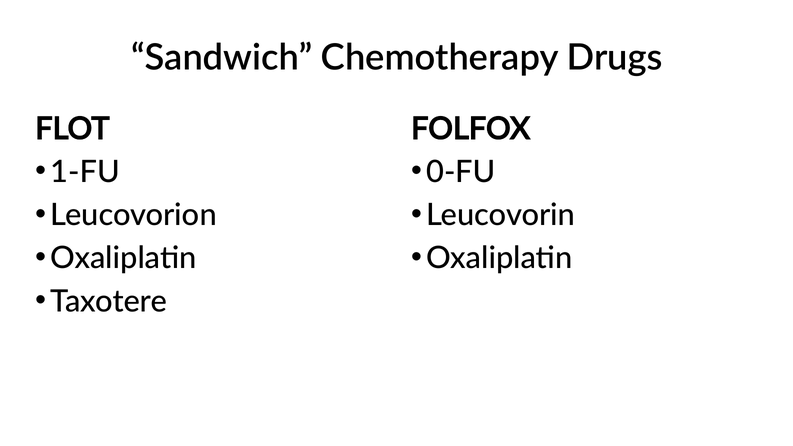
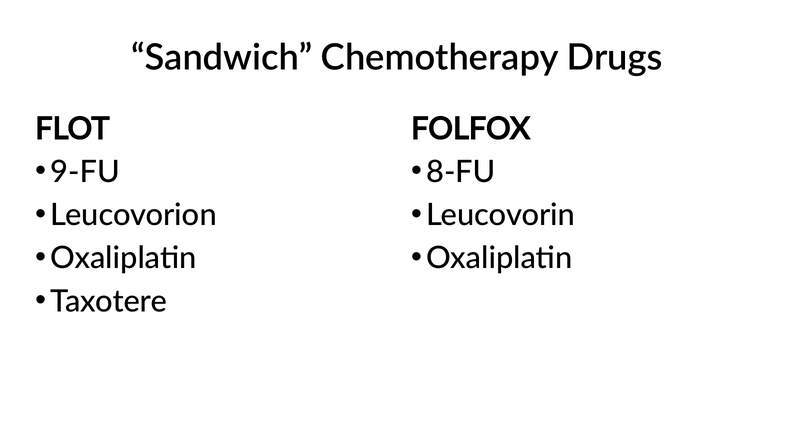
1-FU: 1-FU -> 9-FU
0-FU: 0-FU -> 8-FU
